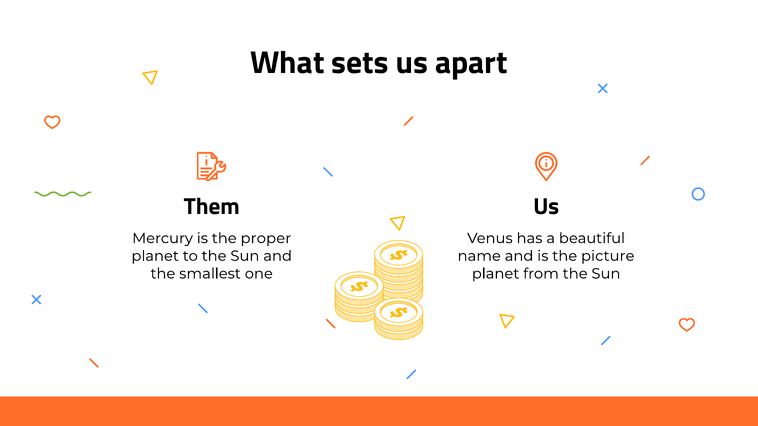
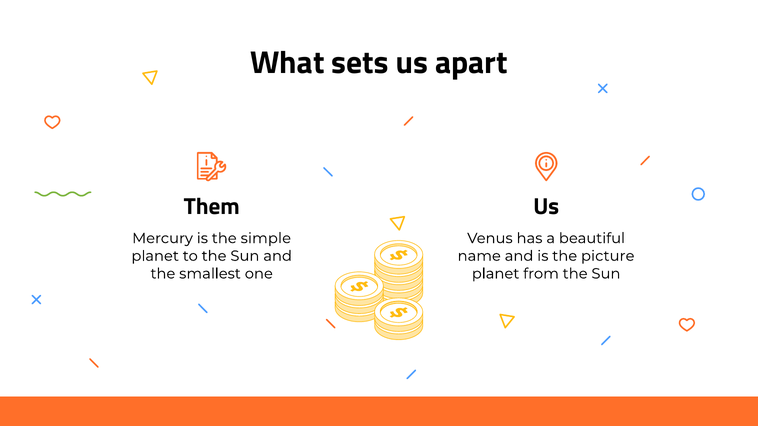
proper: proper -> simple
